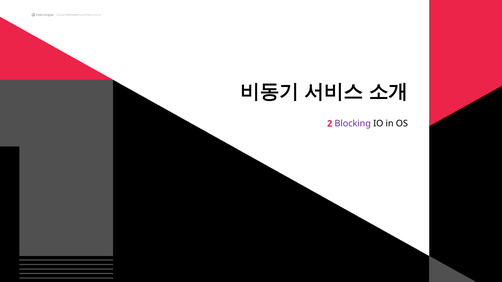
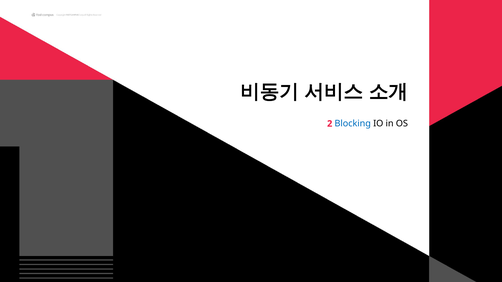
Blocking colour: purple -> blue
